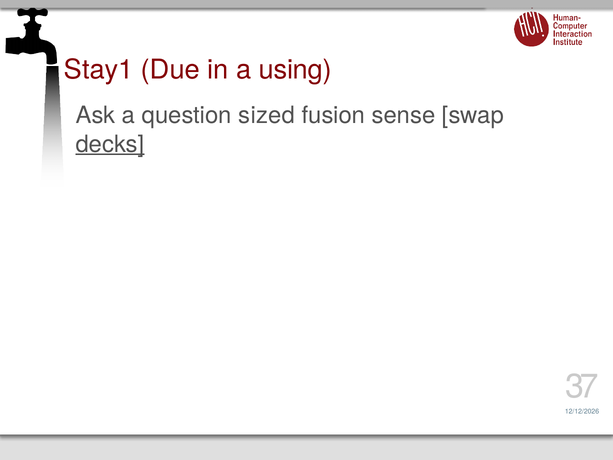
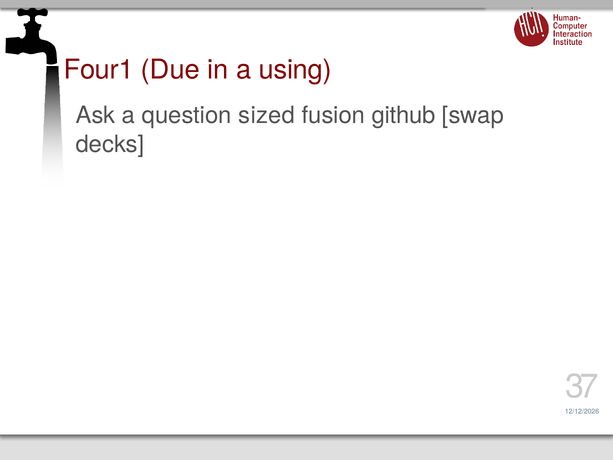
Stay1: Stay1 -> Four1
sense: sense -> github
decks underline: present -> none
